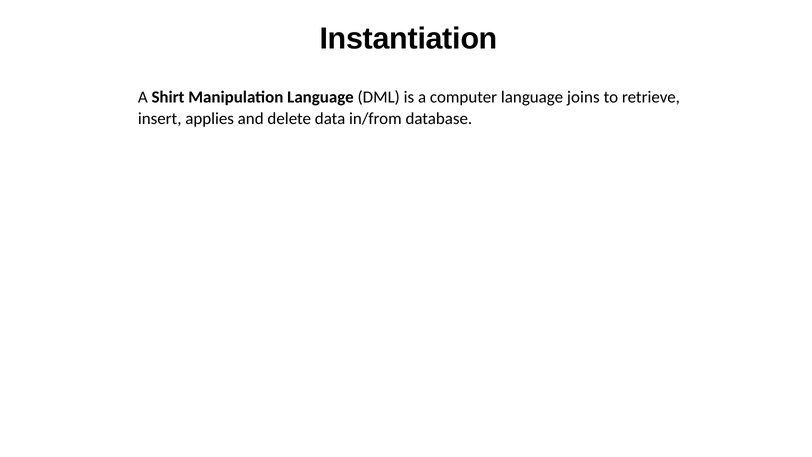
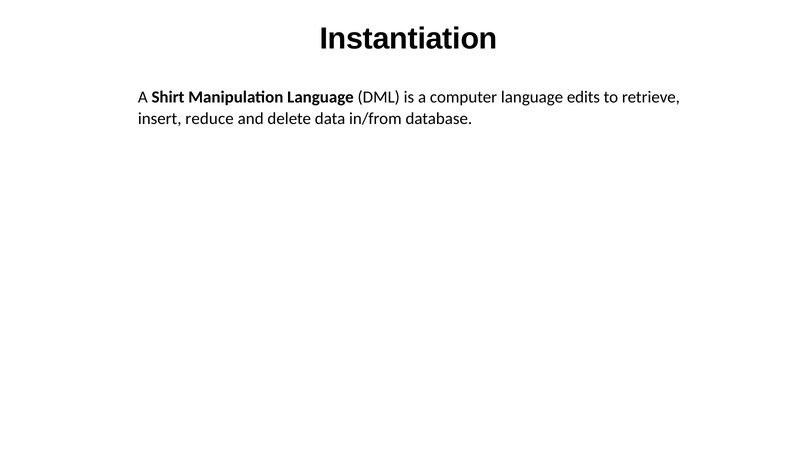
joins: joins -> edits
applies: applies -> reduce
